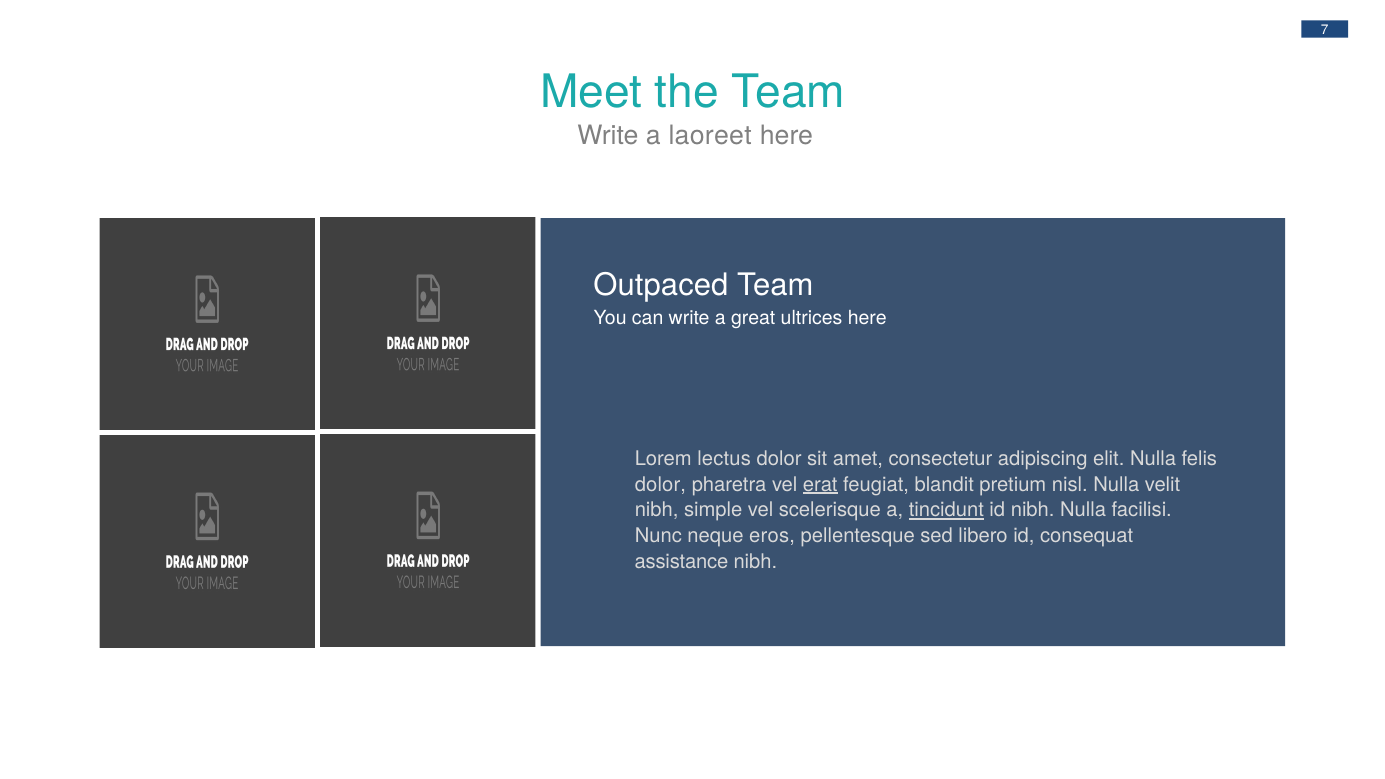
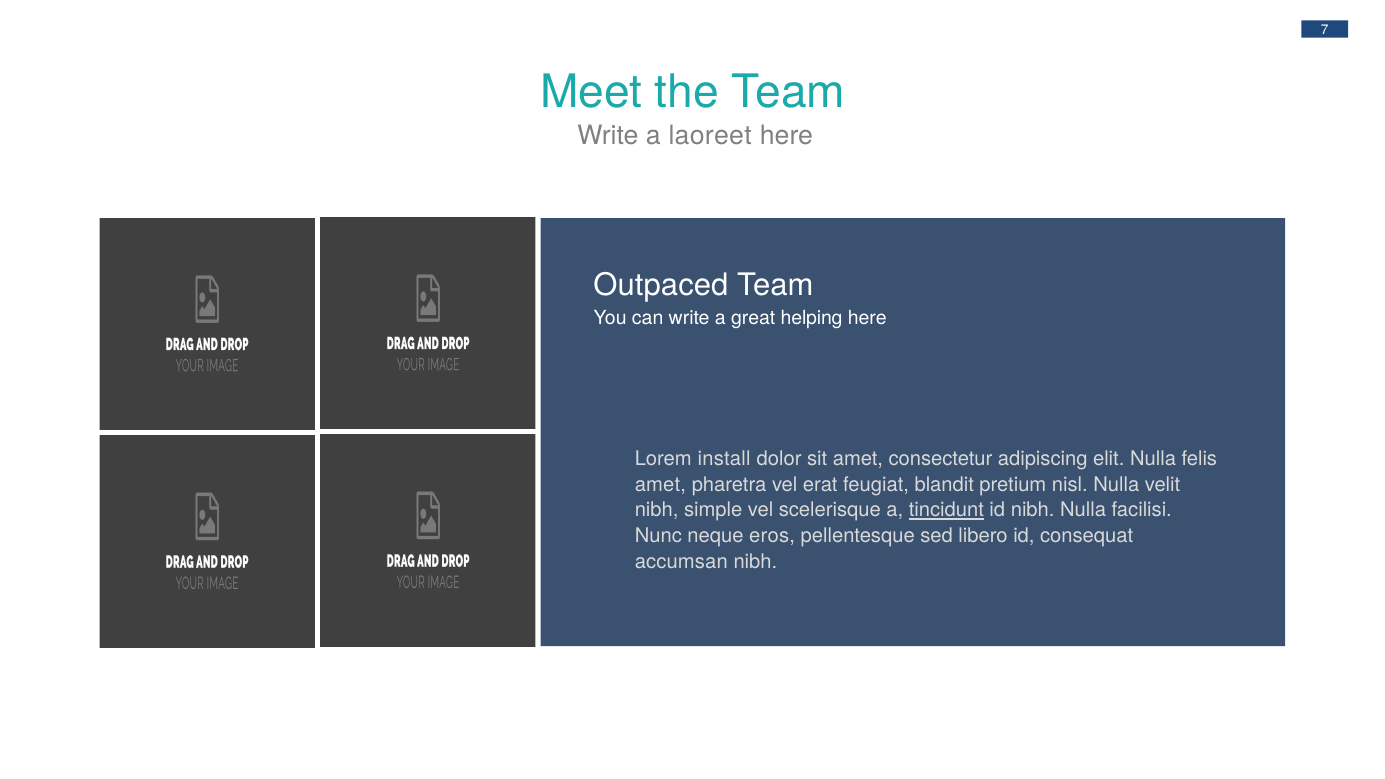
ultrices: ultrices -> helping
lectus: lectus -> install
dolor at (660, 484): dolor -> amet
erat underline: present -> none
assistance: assistance -> accumsan
